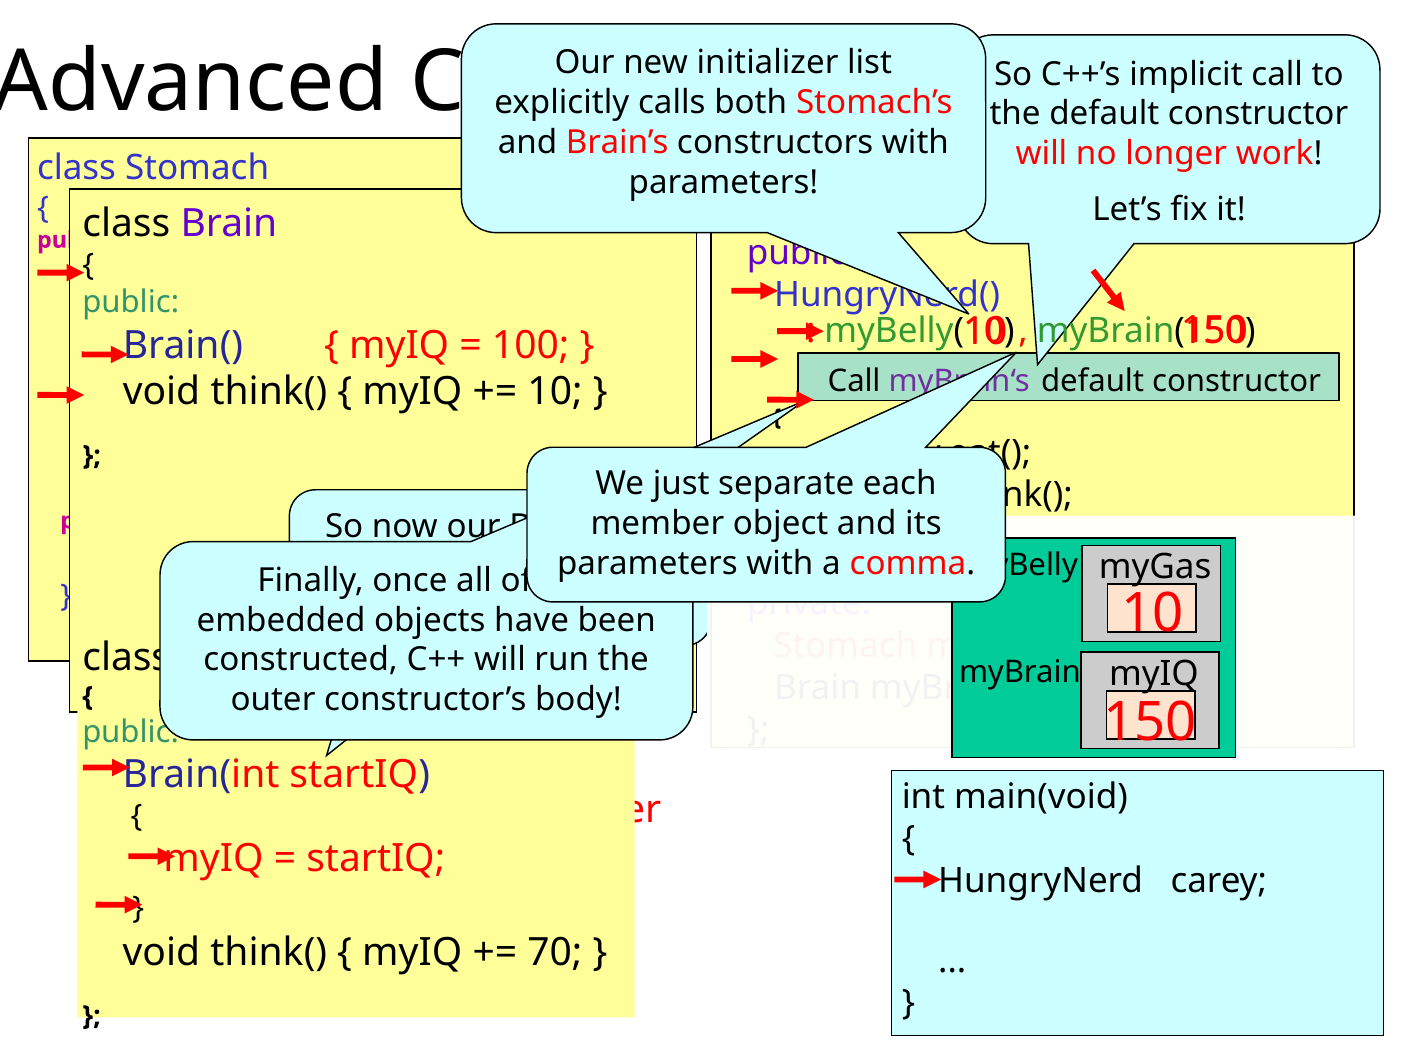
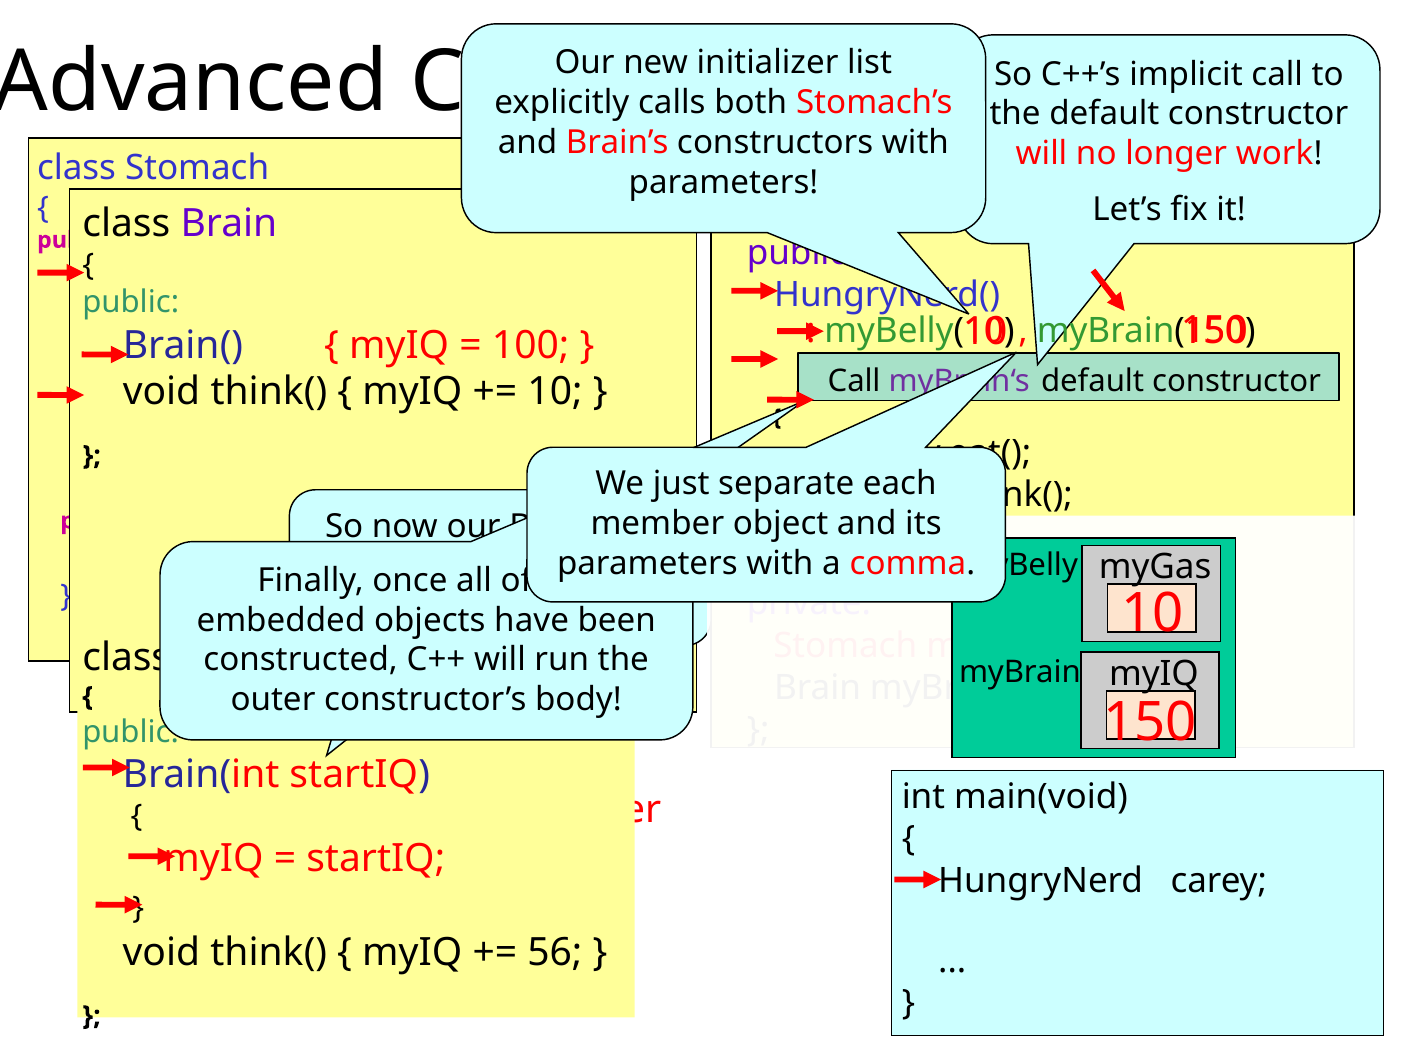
70: 70 -> 56
